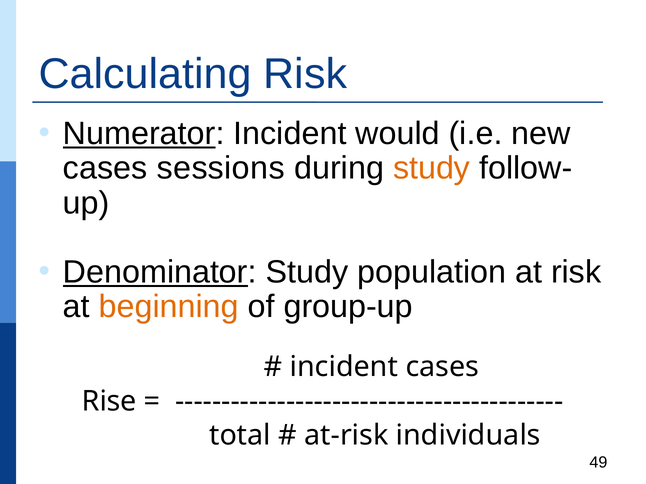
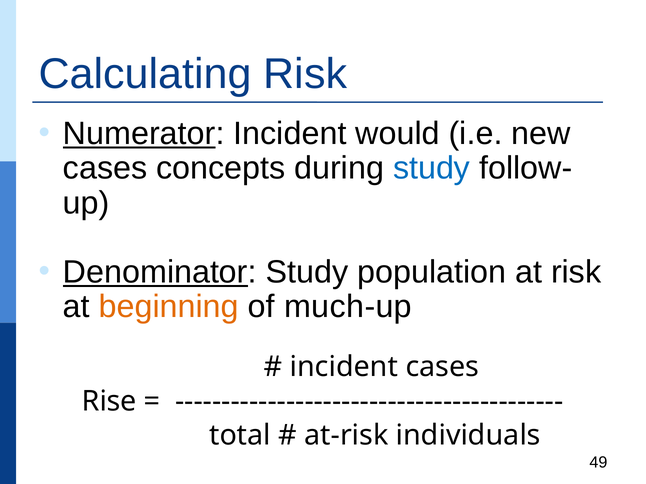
sessions: sessions -> concepts
study at (432, 168) colour: orange -> blue
group-up: group-up -> much-up
